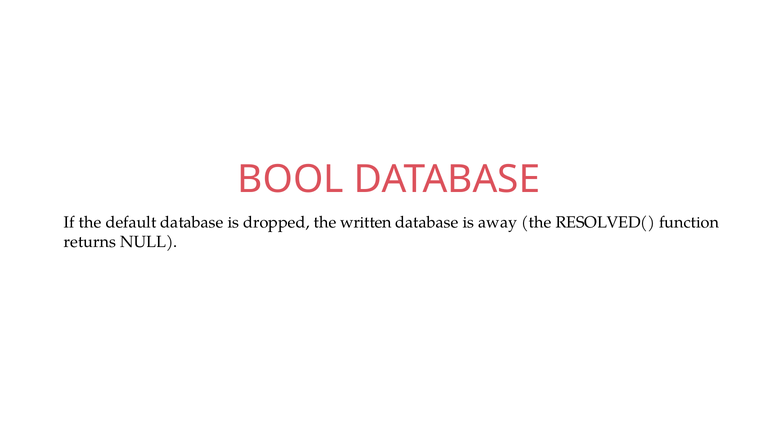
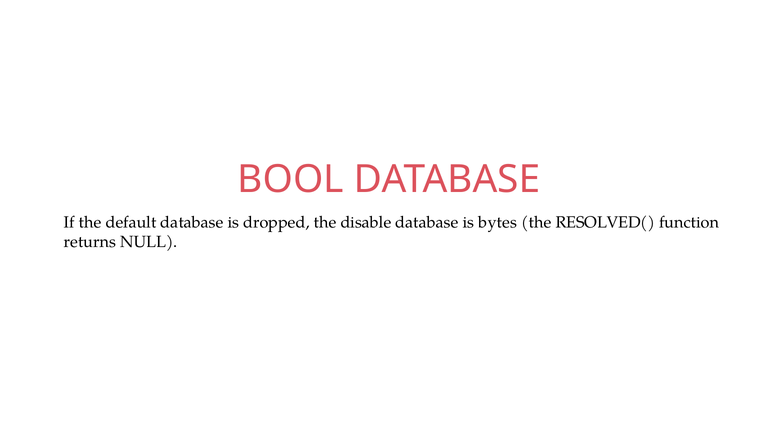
written: written -> disable
away: away -> bytes
